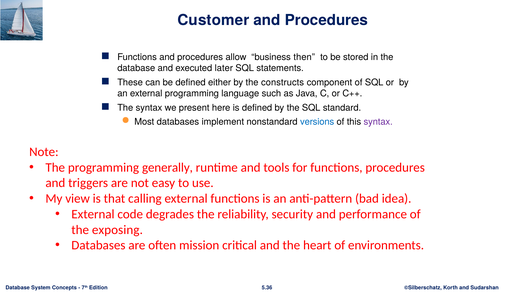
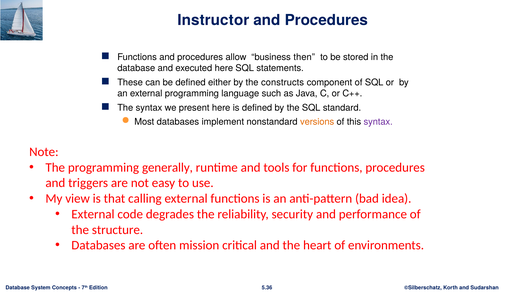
Customer: Customer -> Instructor
executed later: later -> here
versions colour: blue -> orange
exposing: exposing -> structure
